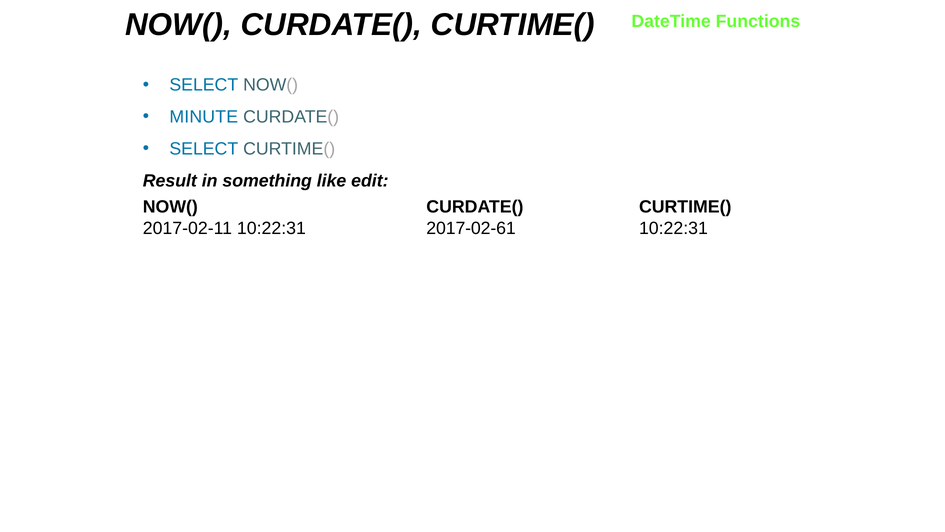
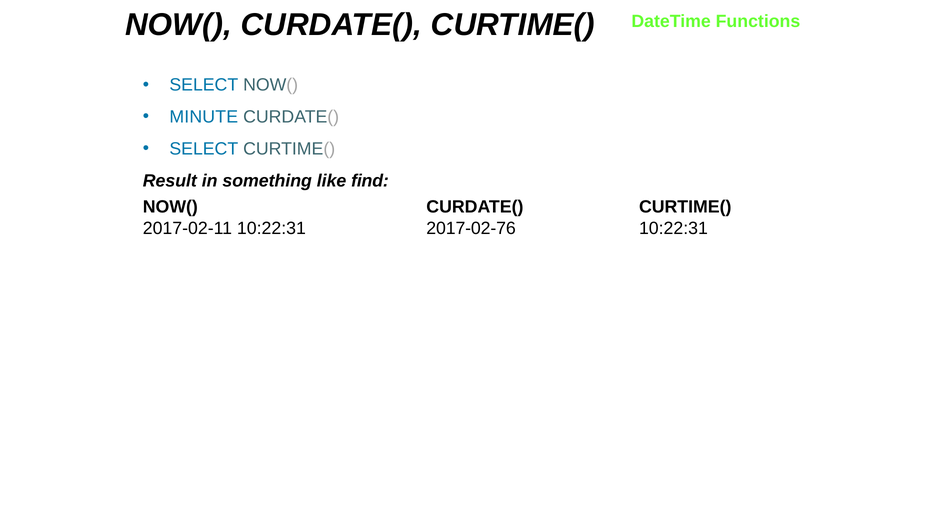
edit: edit -> find
2017-02-61: 2017-02-61 -> 2017-02-76
